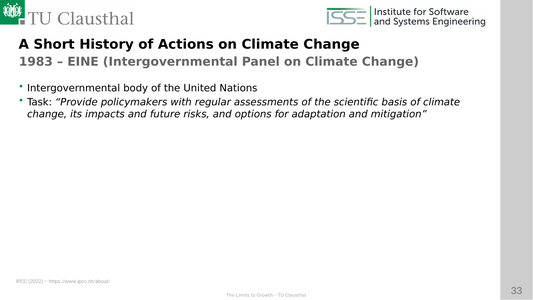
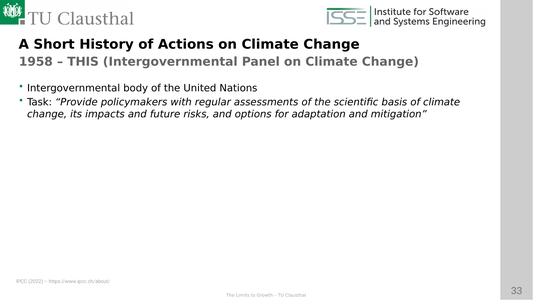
1983: 1983 -> 1958
EINE: EINE -> THIS
